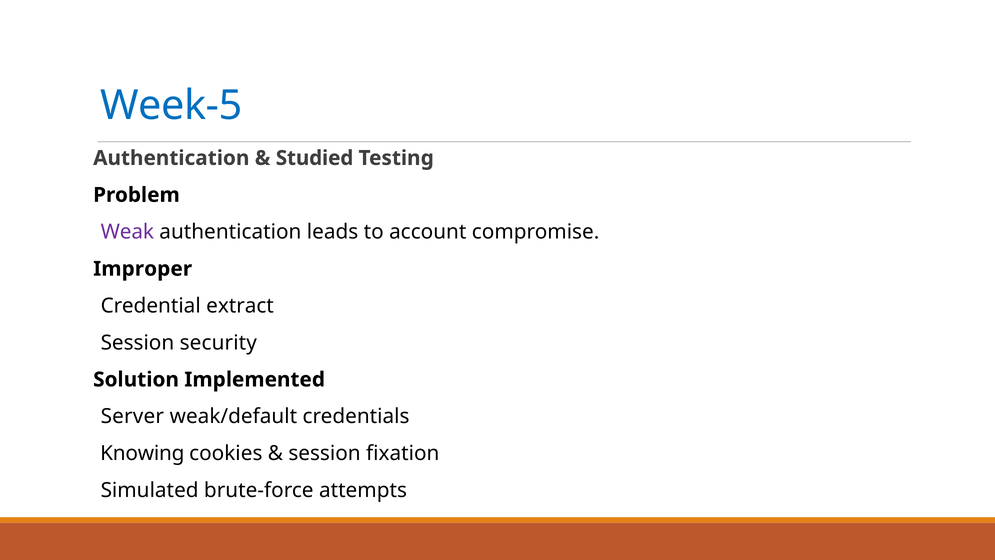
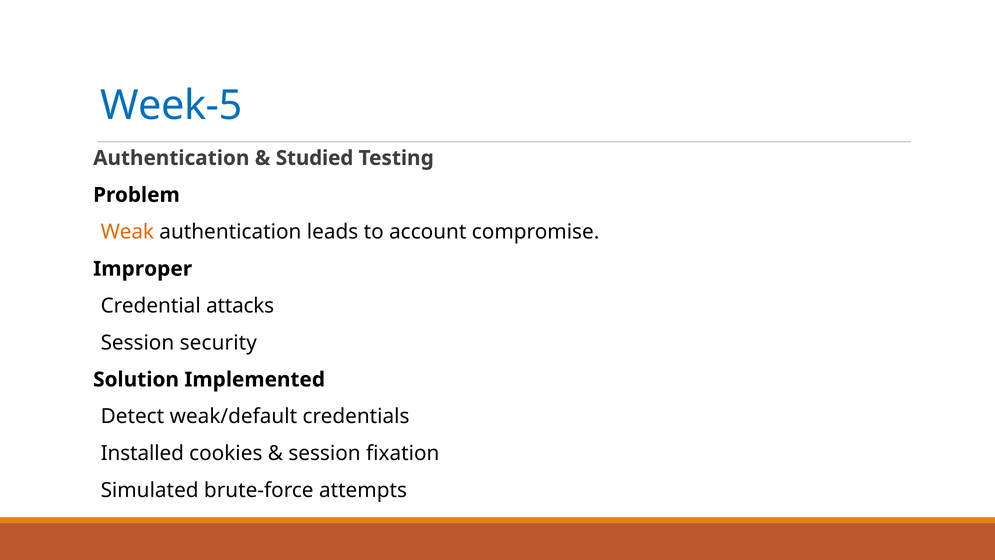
Weak colour: purple -> orange
extract: extract -> attacks
Server: Server -> Detect
Knowing: Knowing -> Installed
